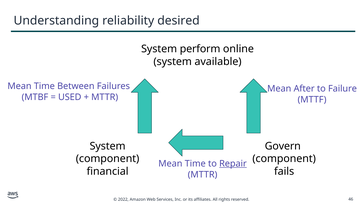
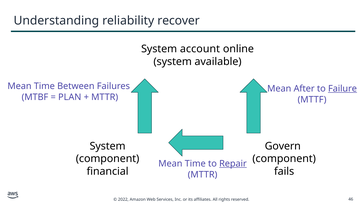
desired: desired -> recover
perform: perform -> account
Failure underline: none -> present
USED: USED -> PLAN
